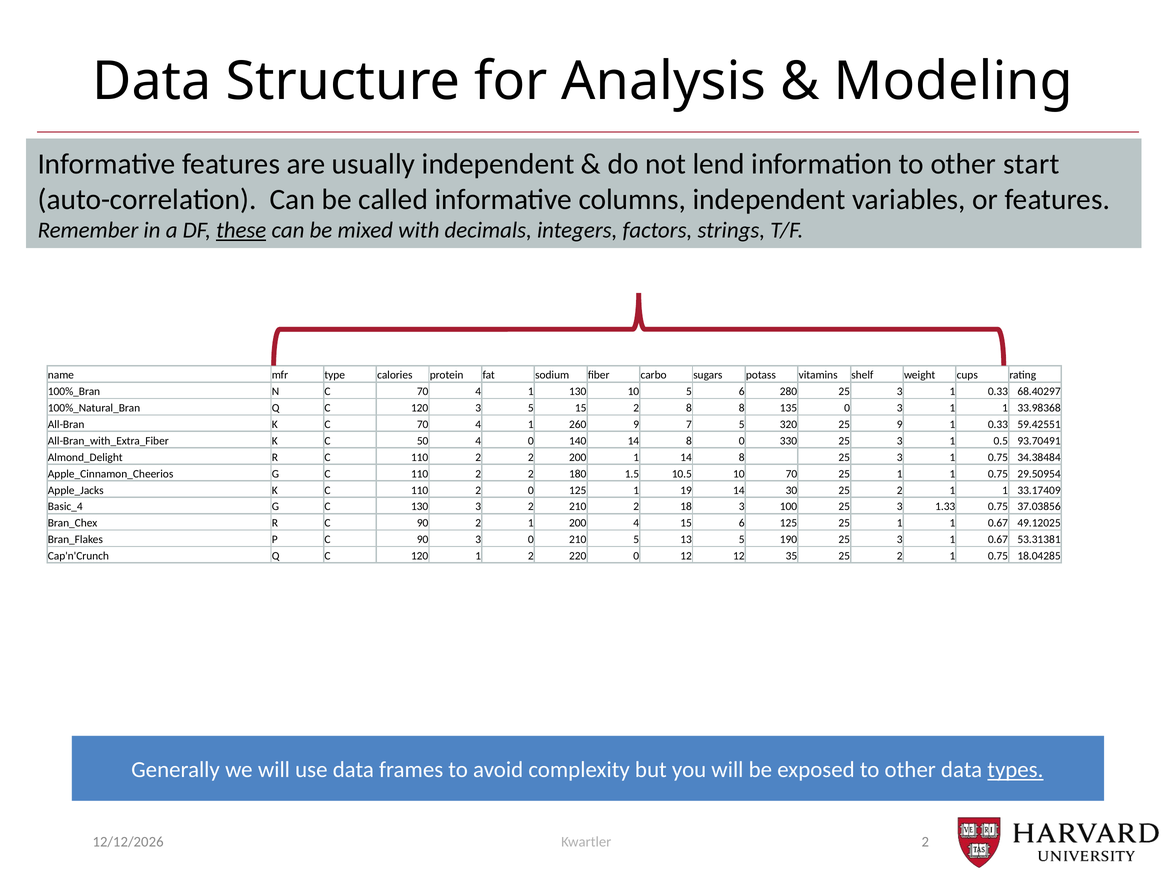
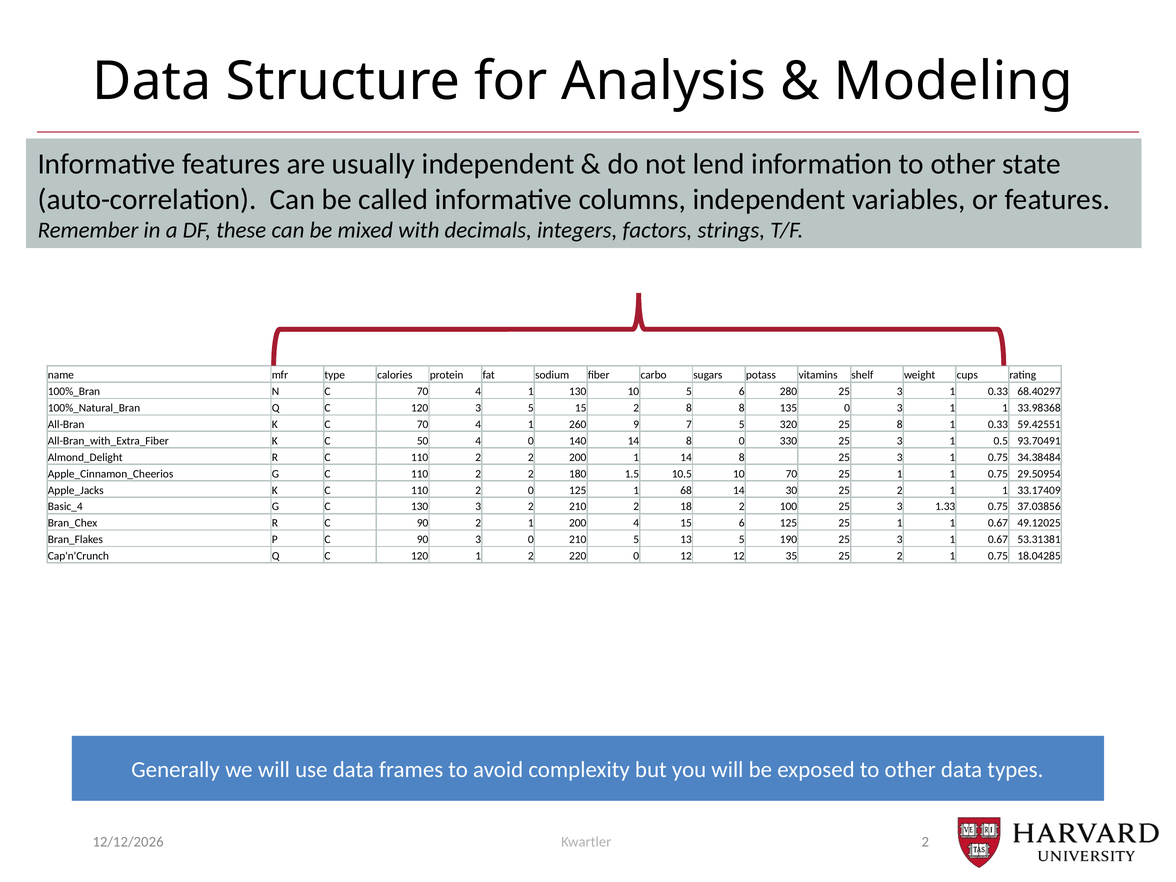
start: start -> state
these underline: present -> none
25 9: 9 -> 8
19: 19 -> 68
18 3: 3 -> 2
types underline: present -> none
